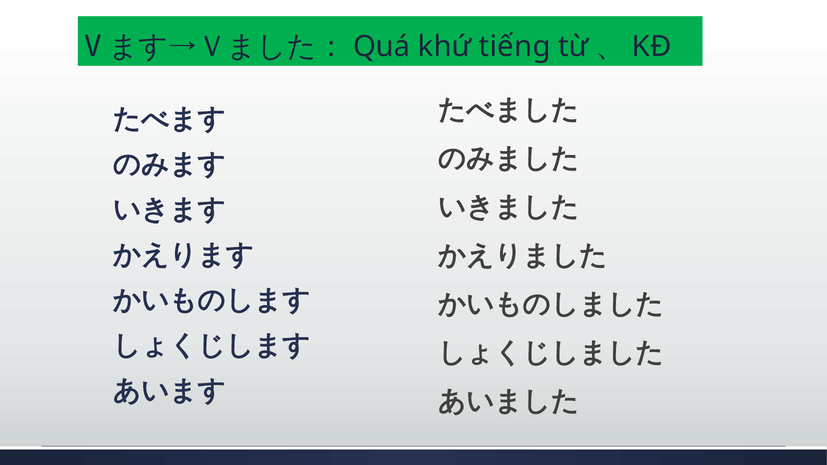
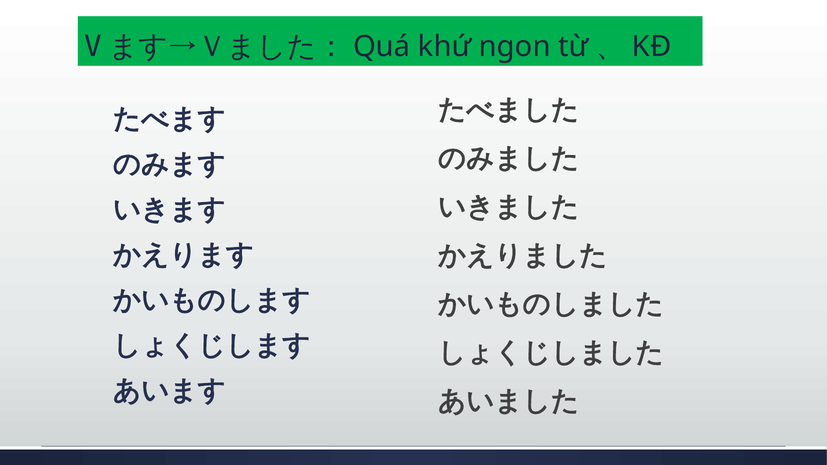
tiếng: tiếng -> ngon
